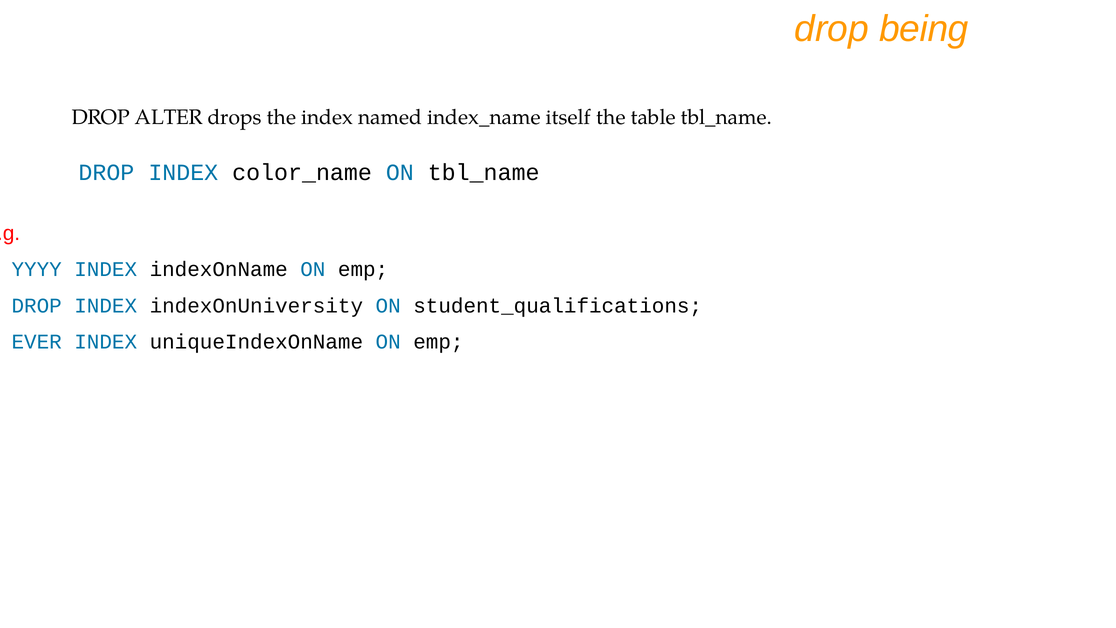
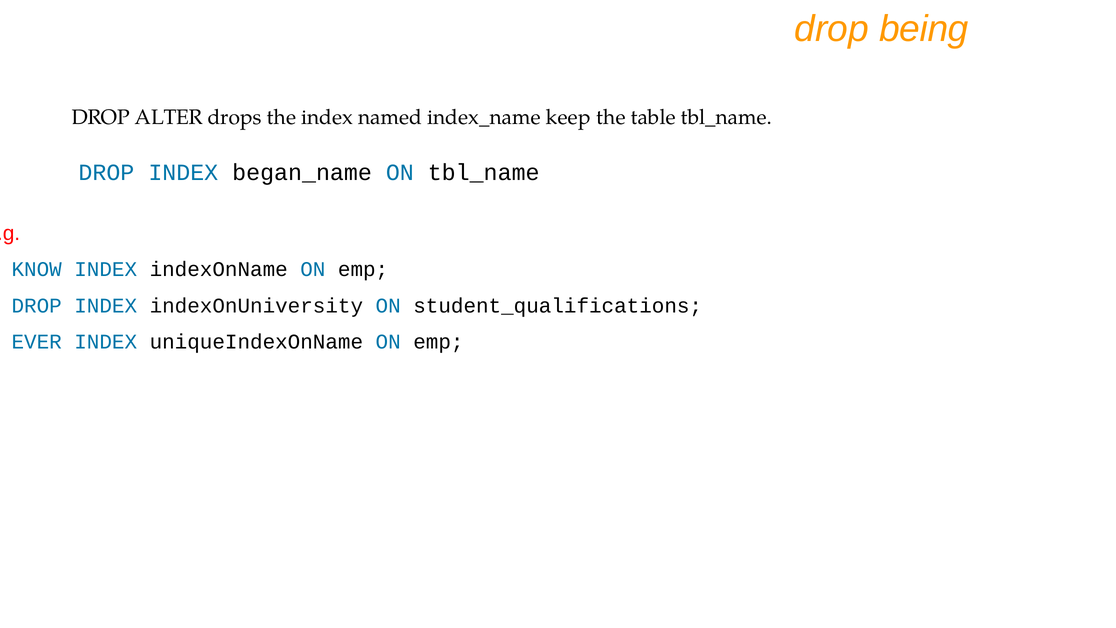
itself: itself -> keep
color_name: color_name -> began_name
YYYY: YYYY -> KNOW
